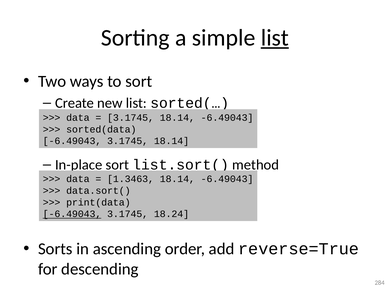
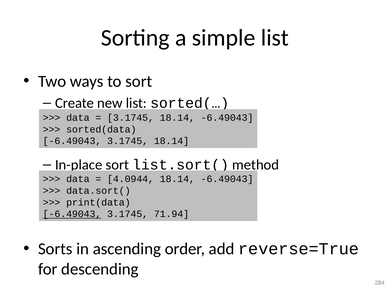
list at (275, 38) underline: present -> none
1.3463: 1.3463 -> 4.0944
18.24: 18.24 -> 71.94
